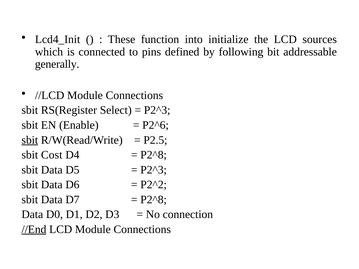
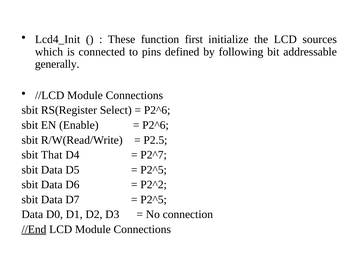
into: into -> first
P2^3 at (157, 110): P2^3 -> P2^6
sbit at (30, 140) underline: present -> none
Cost: Cost -> That
P2^8 at (154, 155): P2^8 -> P2^7
P2^3 at (154, 170): P2^3 -> P2^5
P2^8 at (154, 200): P2^8 -> P2^5
